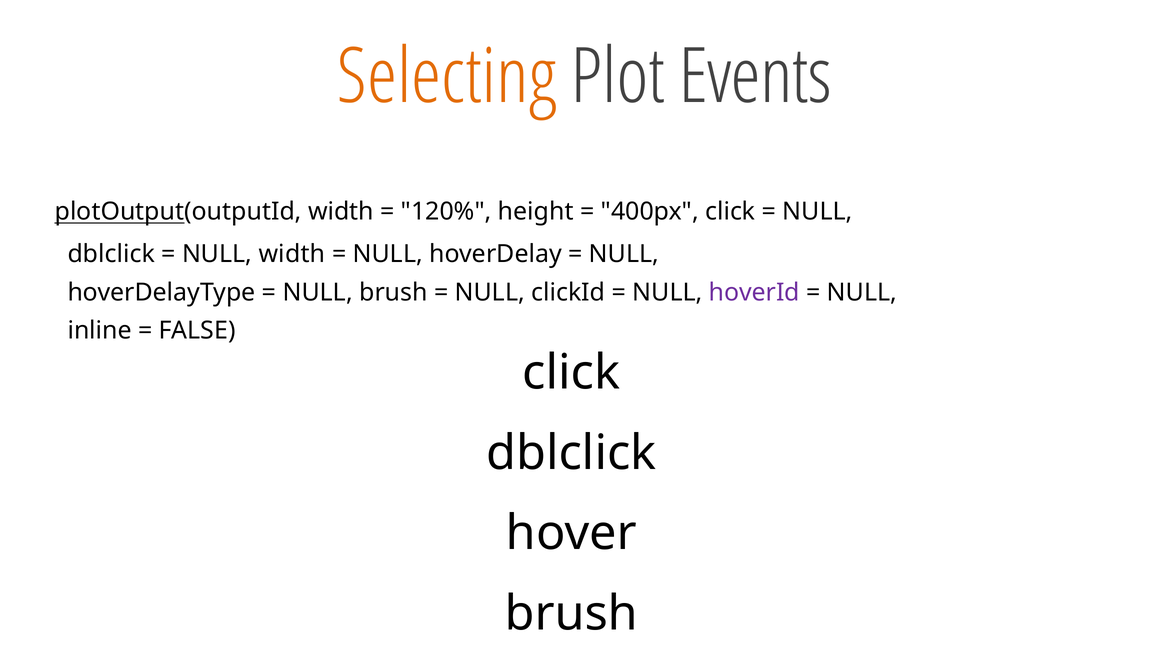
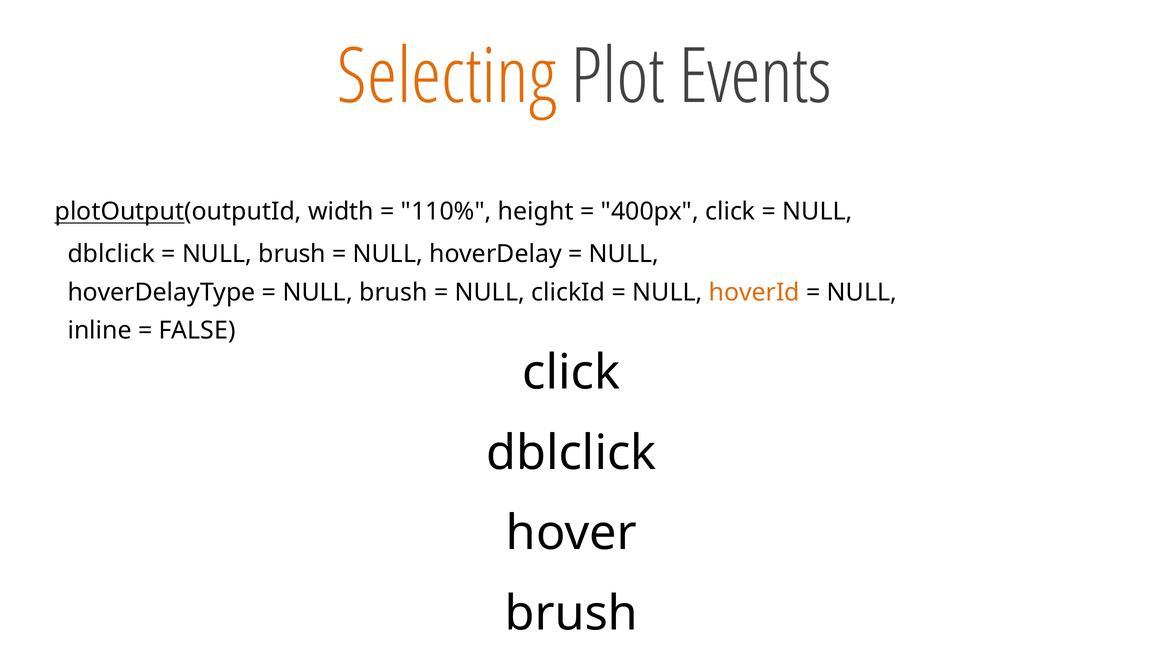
120%: 120% -> 110%
width at (292, 254): width -> brush
hoverId colour: purple -> orange
